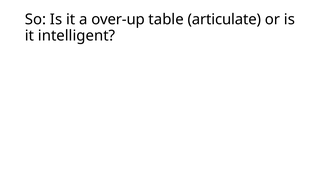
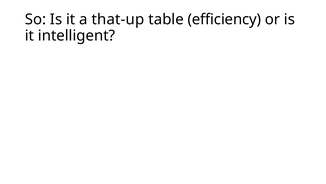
over-up: over-up -> that-up
articulate: articulate -> efficiency
